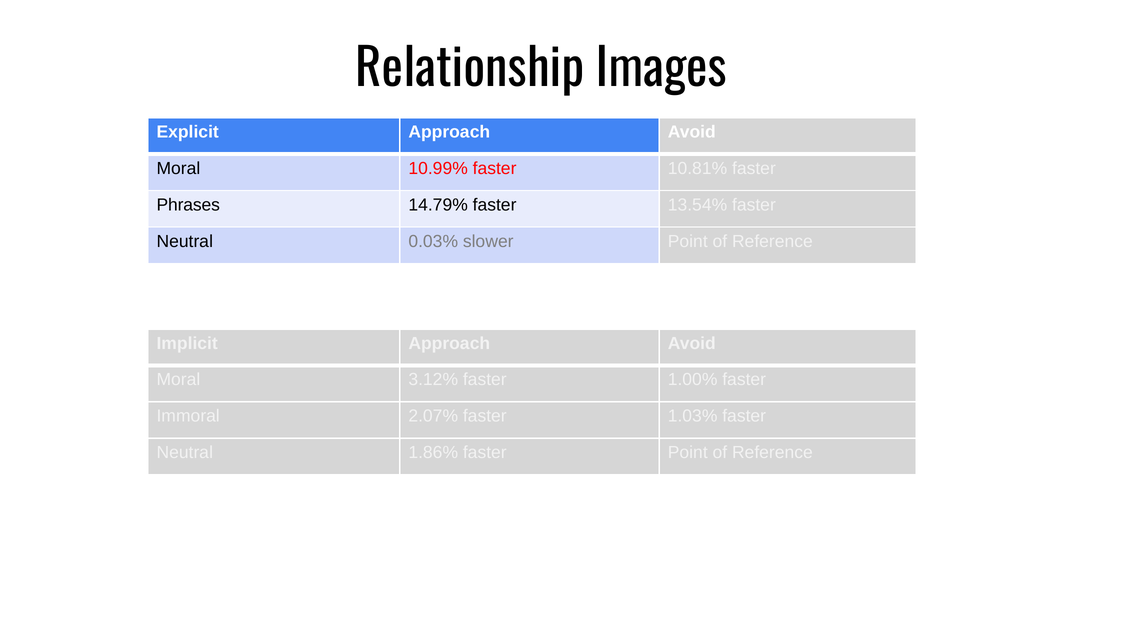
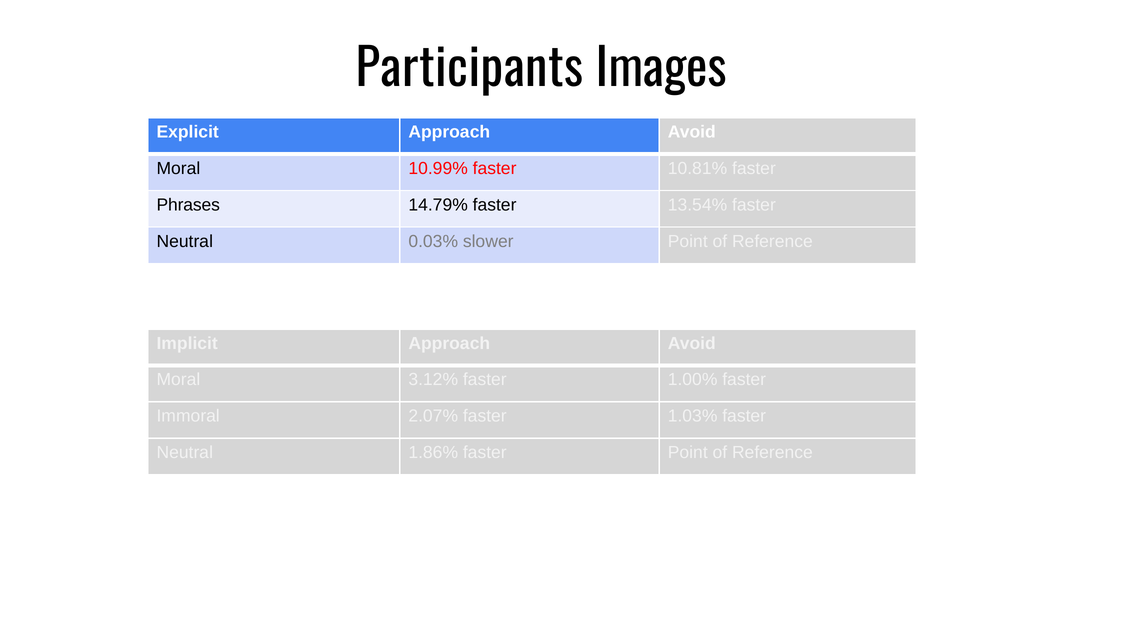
Relationship: Relationship -> Participants
